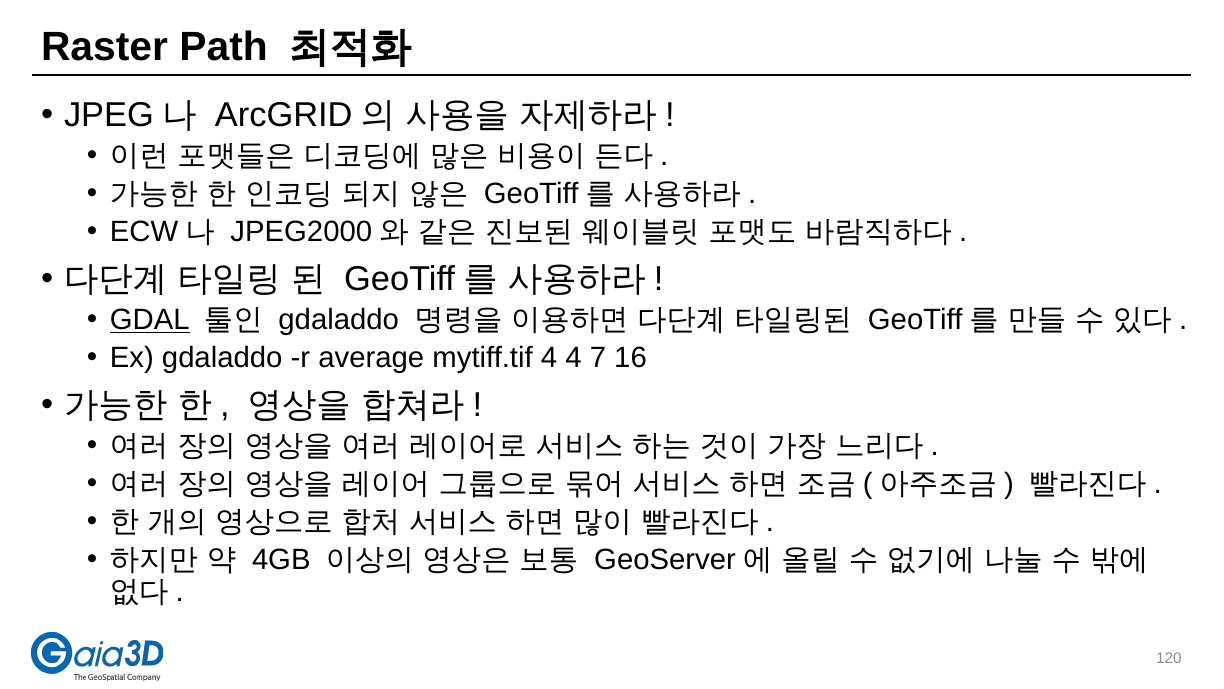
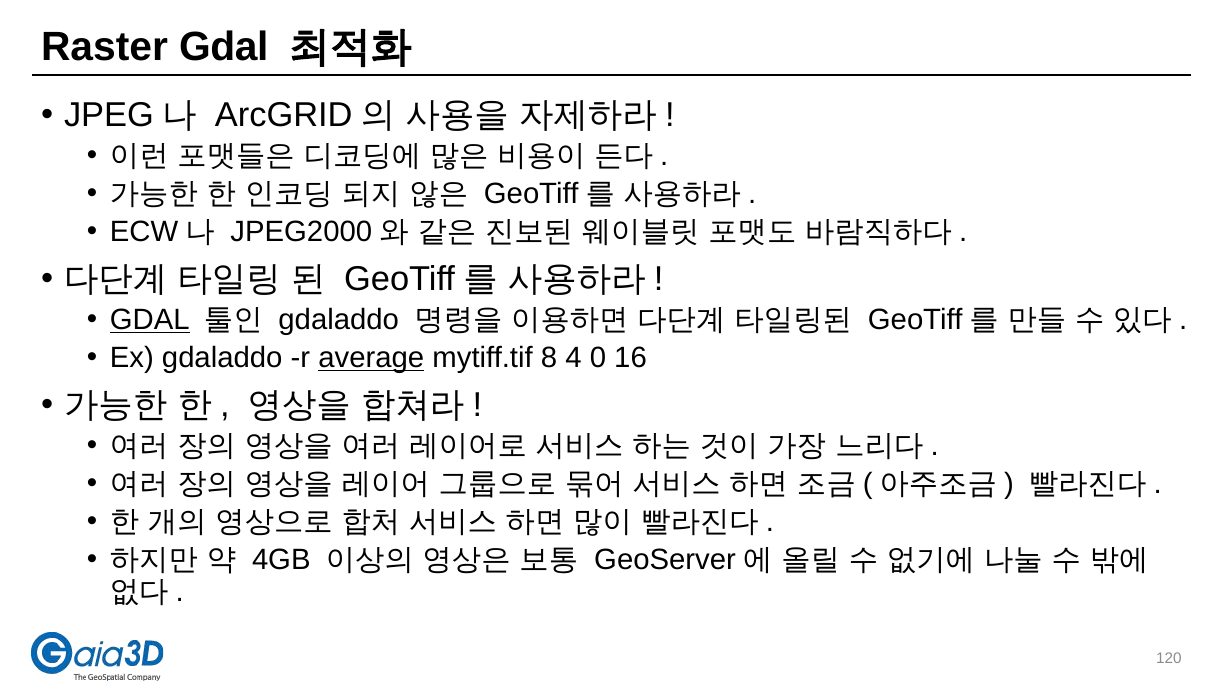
Raster Path: Path -> Gdal
average underline: none -> present
mytiff.tif 4: 4 -> 8
7: 7 -> 0
